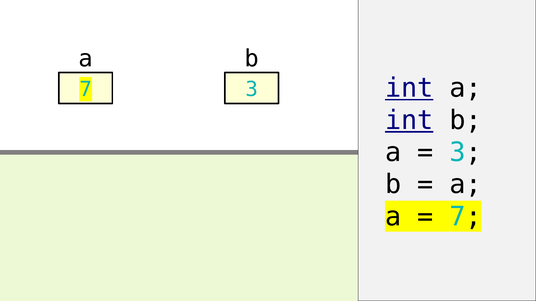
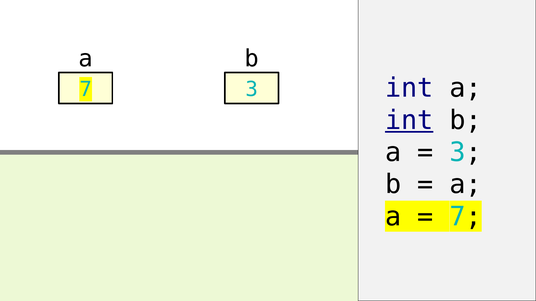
int at (409, 88) underline: present -> none
